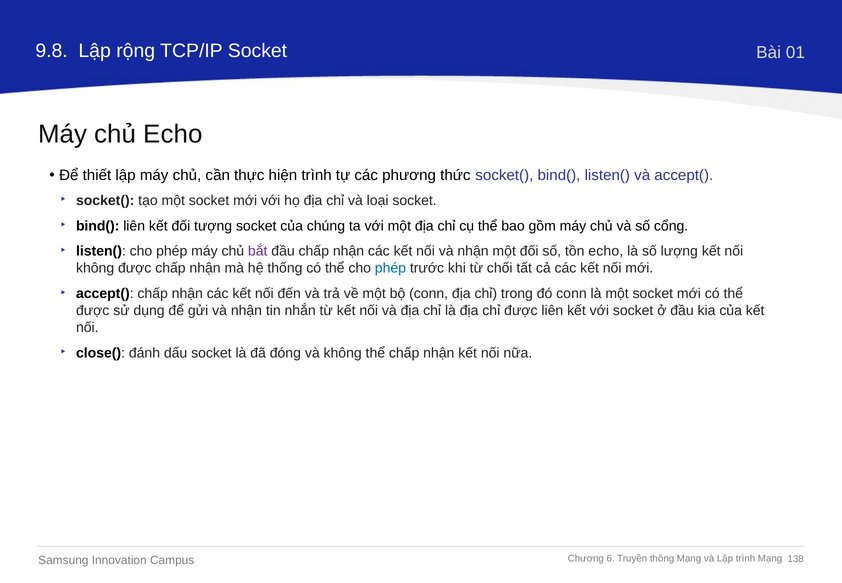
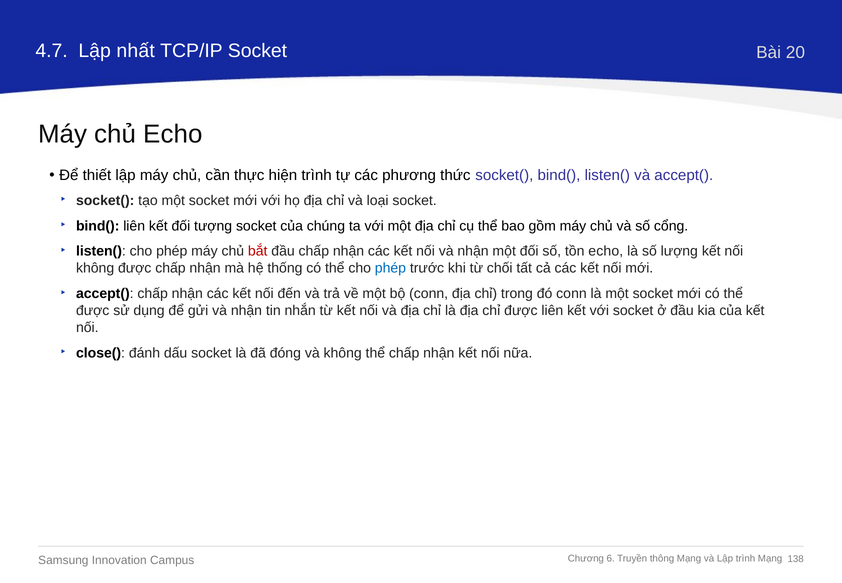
9.8: 9.8 -> 4.7
rộng: rộng -> nhất
01: 01 -> 20
bắt colour: purple -> red
